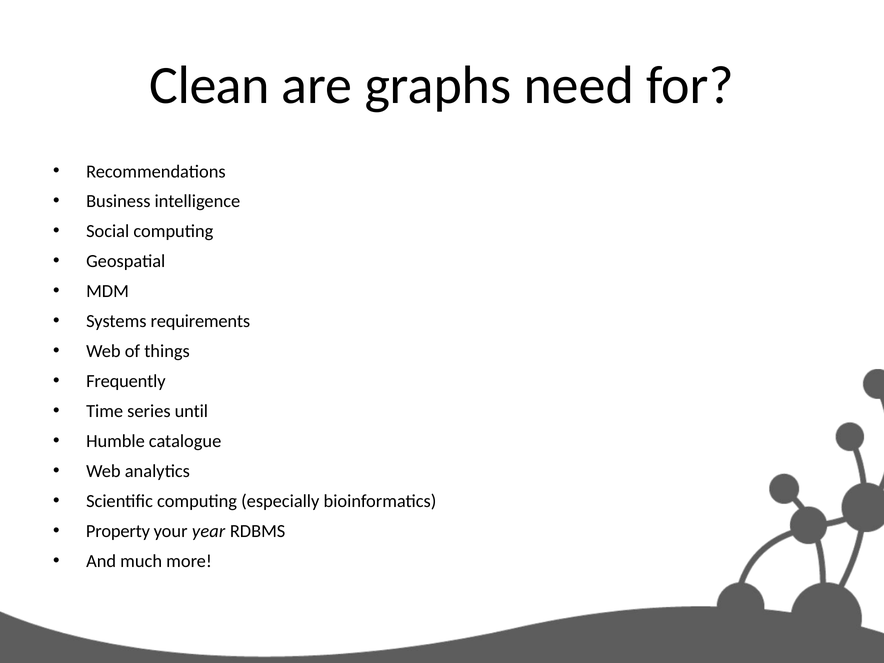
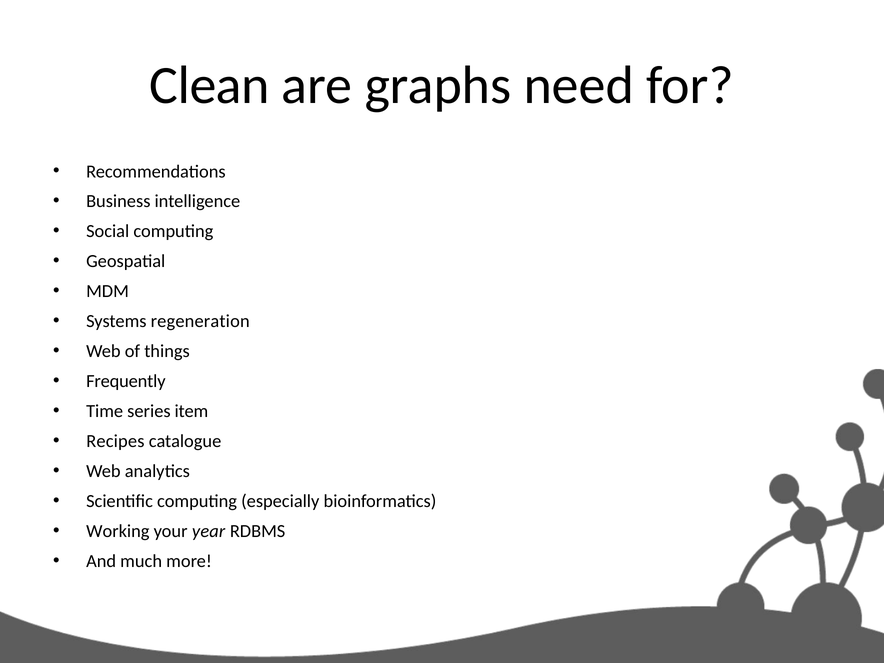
requirements: requirements -> regeneration
until: until -> item
Humble: Humble -> Recipes
Property: Property -> Working
